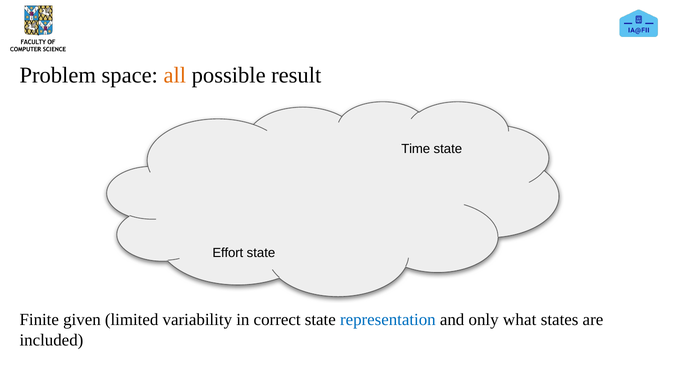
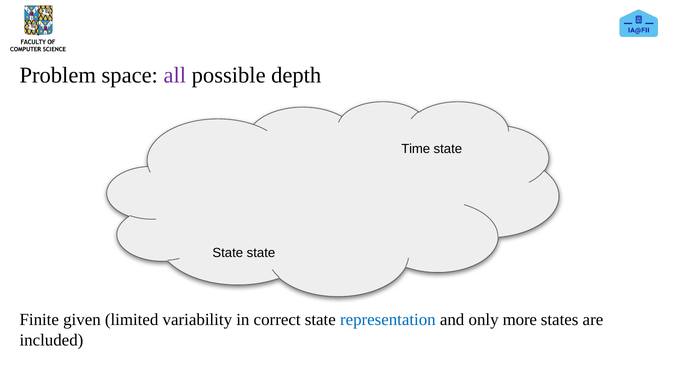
all colour: orange -> purple
result: result -> depth
Effort at (228, 253): Effort -> State
what: what -> more
